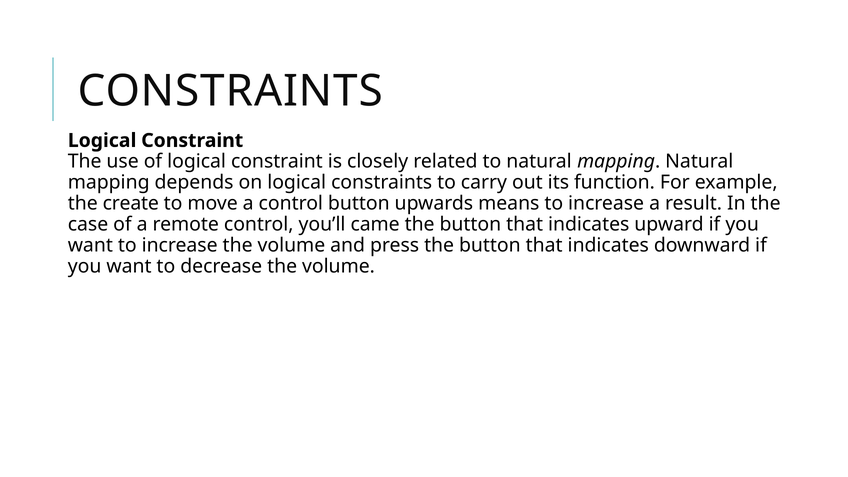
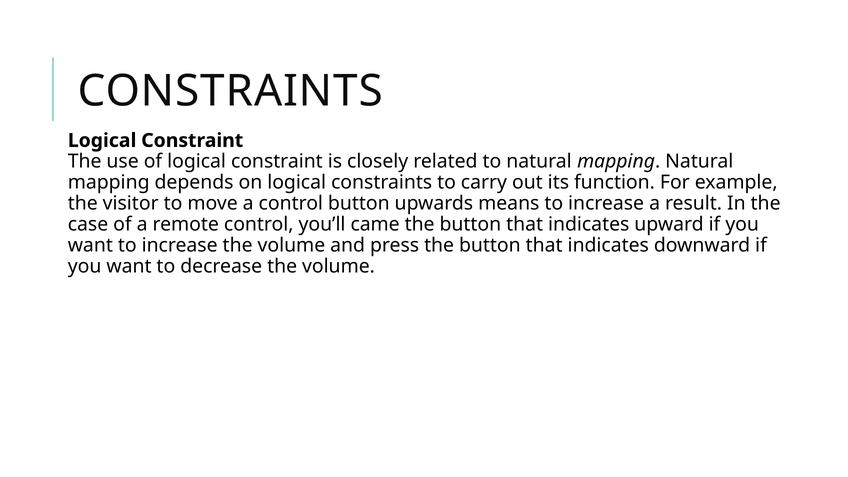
create: create -> visitor
